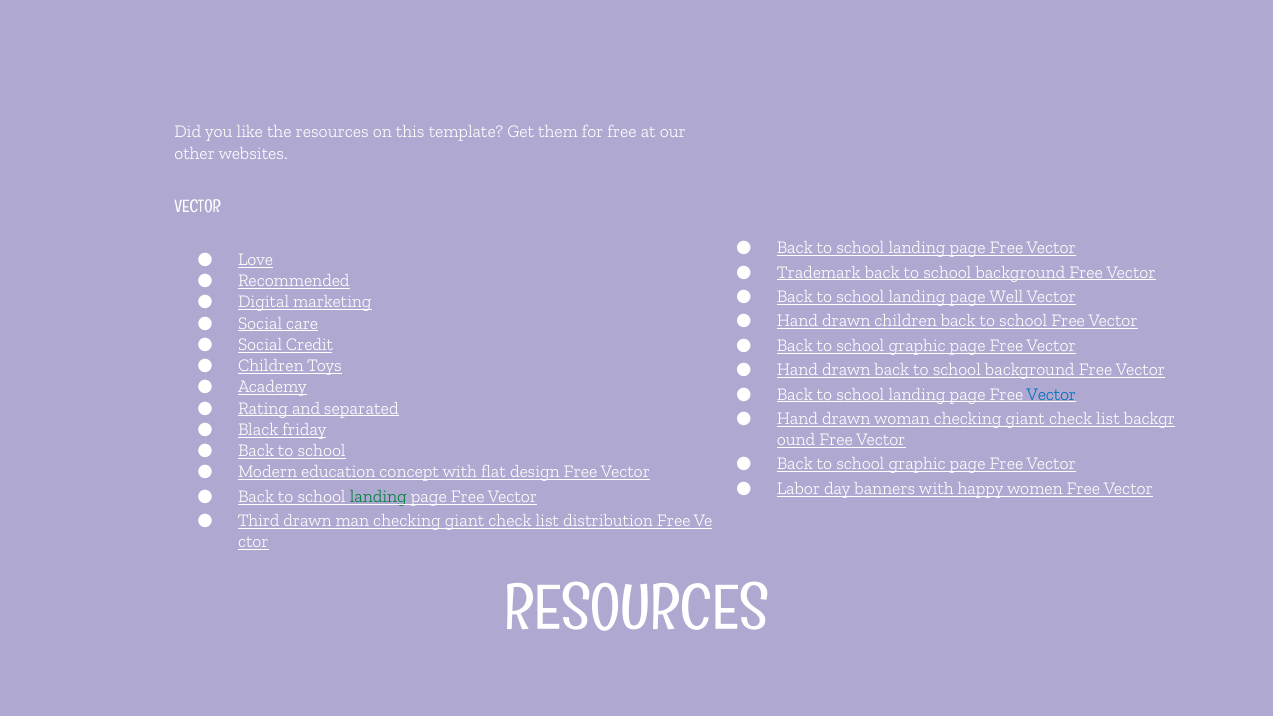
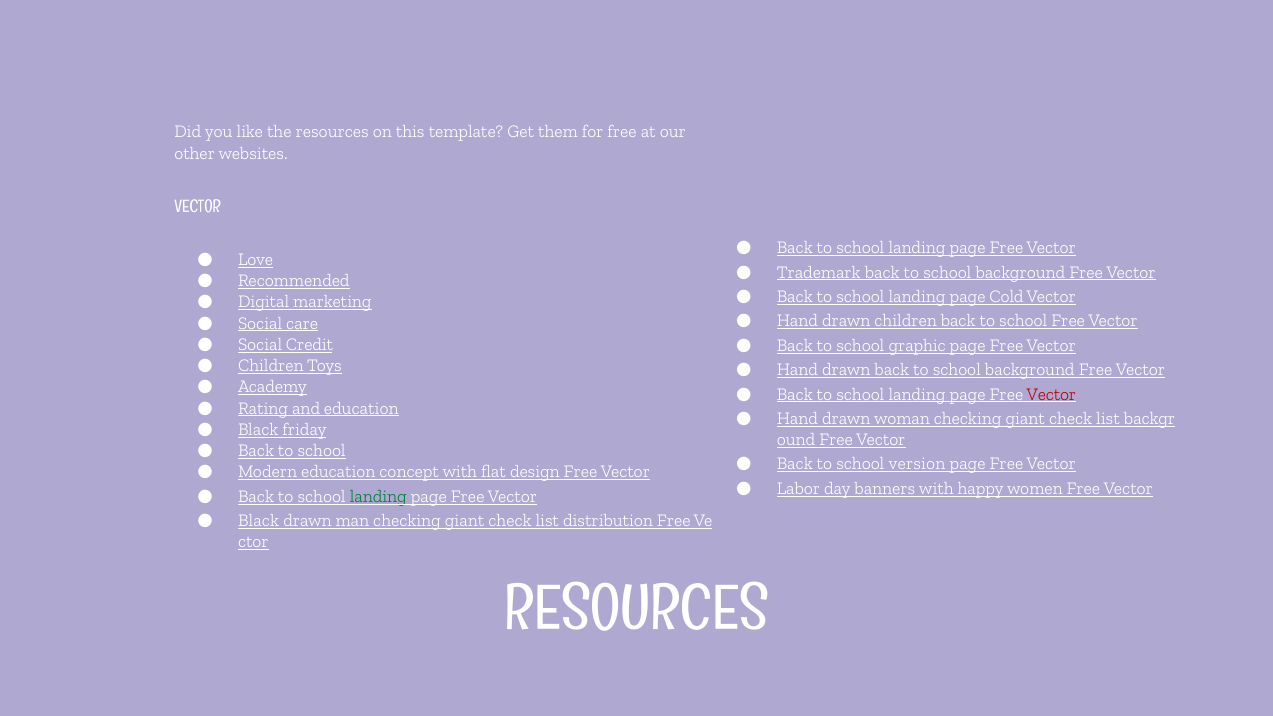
Well: Well -> Cold
Vector at (1051, 394) colour: blue -> red
and separated: separated -> education
graphic at (917, 464): graphic -> version
Third at (259, 521): Third -> Black
